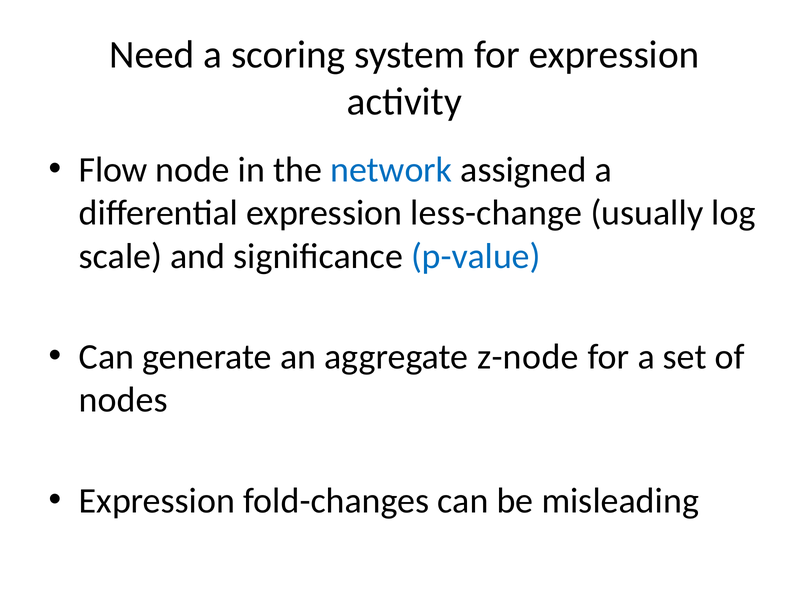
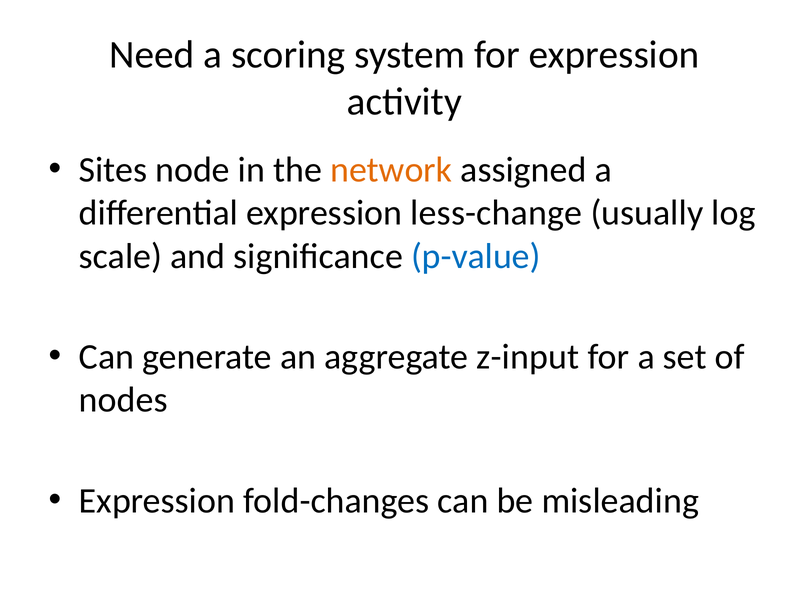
Flow: Flow -> Sites
network colour: blue -> orange
z-node: z-node -> z-input
